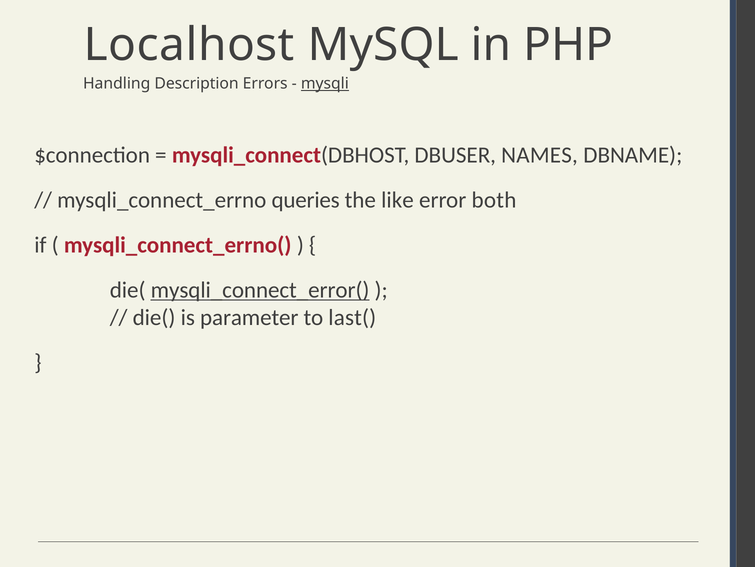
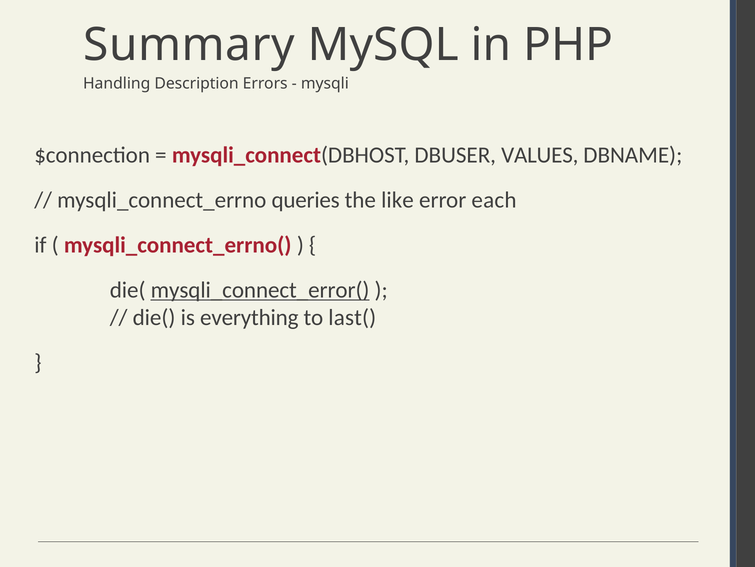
Localhost: Localhost -> Summary
mysqli underline: present -> none
NAMES: NAMES -> VALUES
both: both -> each
parameter: parameter -> everything
